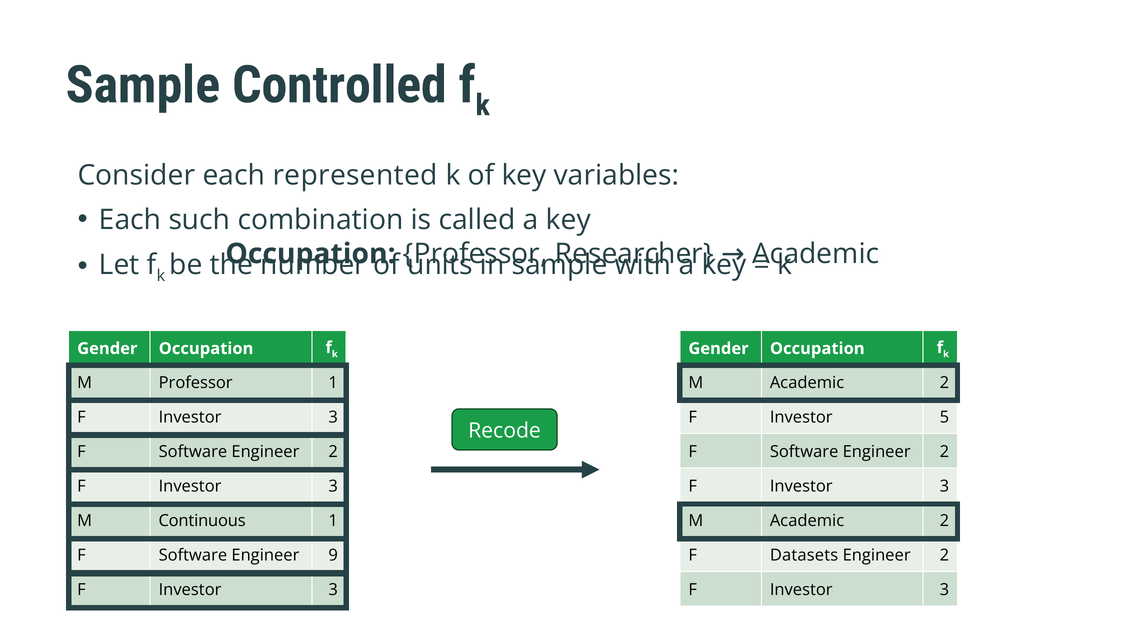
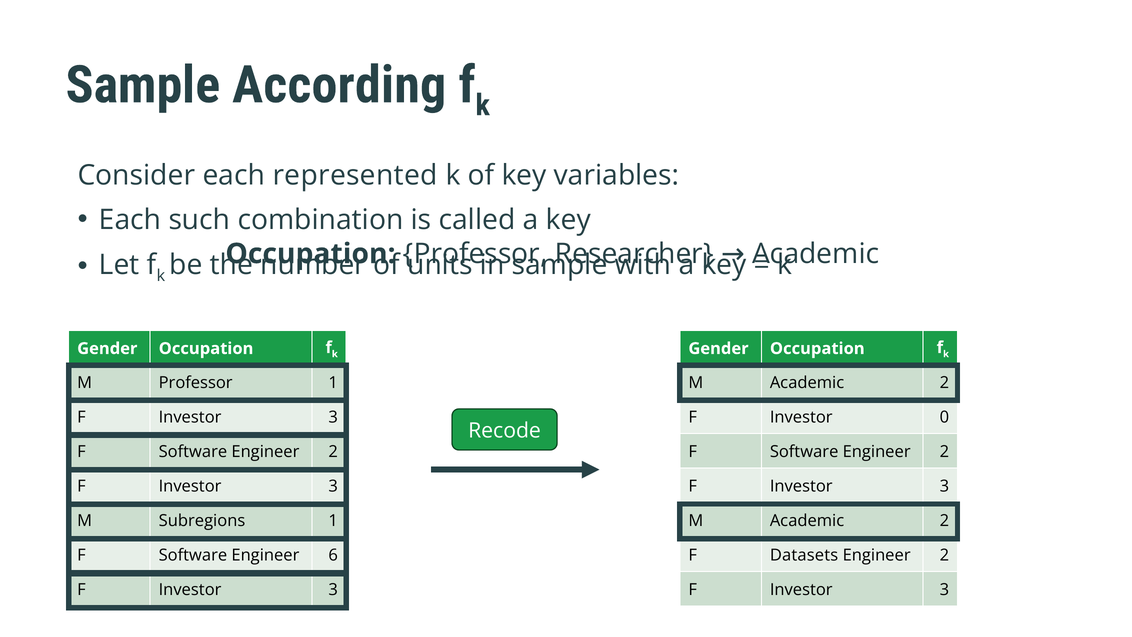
Controlled: Controlled -> According
5: 5 -> 0
Continuous: Continuous -> Subregions
9: 9 -> 6
